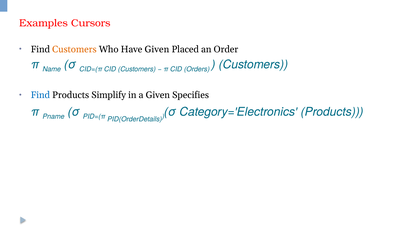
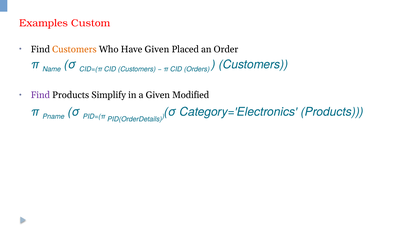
Cursors: Cursors -> Custom
Find at (40, 95) colour: blue -> purple
Specifies: Specifies -> Modified
